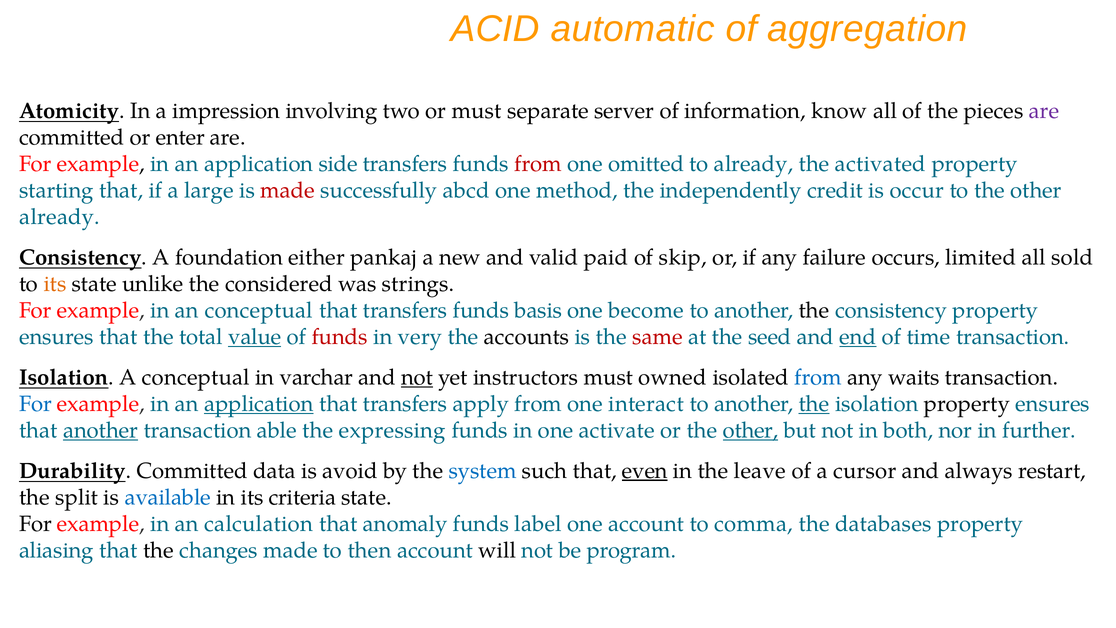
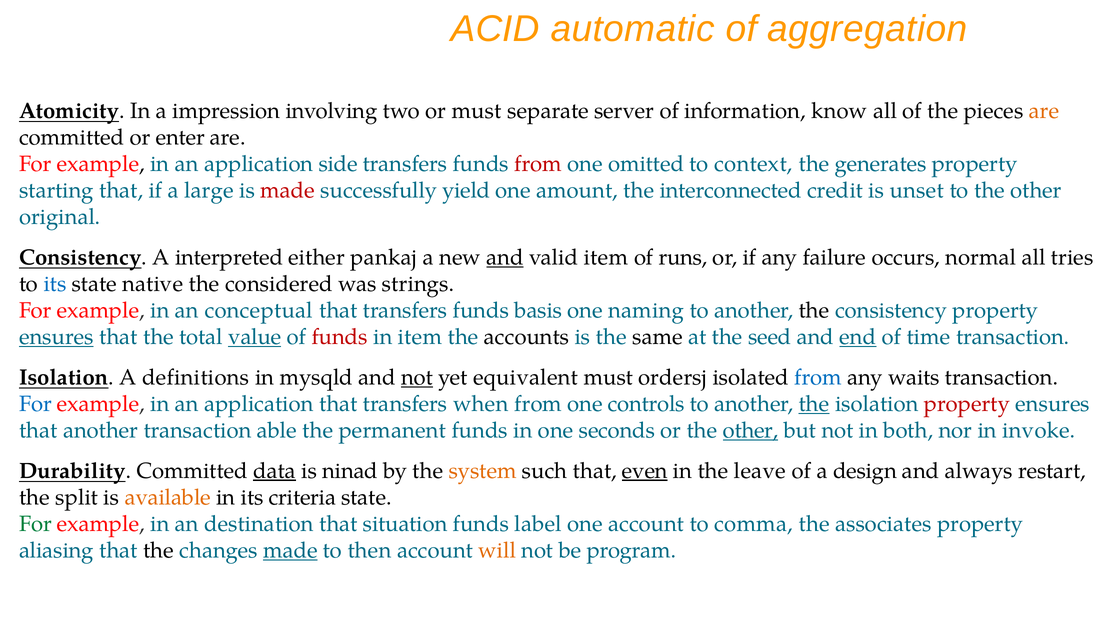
are at (1044, 111) colour: purple -> orange
to already: already -> context
activated: activated -> generates
abcd: abcd -> yield
method: method -> amount
independently: independently -> interconnected
occur: occur -> unset
already at (60, 217): already -> original
foundation: foundation -> interpreted
and at (505, 257) underline: none -> present
valid paid: paid -> item
skip: skip -> runs
limited: limited -> normal
sold: sold -> tries
its at (55, 284) colour: orange -> blue
unlike: unlike -> native
become: become -> naming
ensures at (56, 337) underline: none -> present
in very: very -> item
same colour: red -> black
A conceptual: conceptual -> definitions
varchar: varchar -> mysqld
instructors: instructors -> equivalent
owned: owned -> ordersj
application at (259, 404) underline: present -> none
apply: apply -> when
interact: interact -> controls
property at (967, 404) colour: black -> red
another at (101, 430) underline: present -> none
expressing: expressing -> permanent
activate: activate -> seconds
further: further -> invoke
data underline: none -> present
avoid: avoid -> ninad
system colour: blue -> orange
cursor: cursor -> design
available colour: blue -> orange
For at (35, 524) colour: black -> green
calculation: calculation -> destination
anomaly: anomaly -> situation
databases: databases -> associates
made at (290, 550) underline: none -> present
will colour: black -> orange
